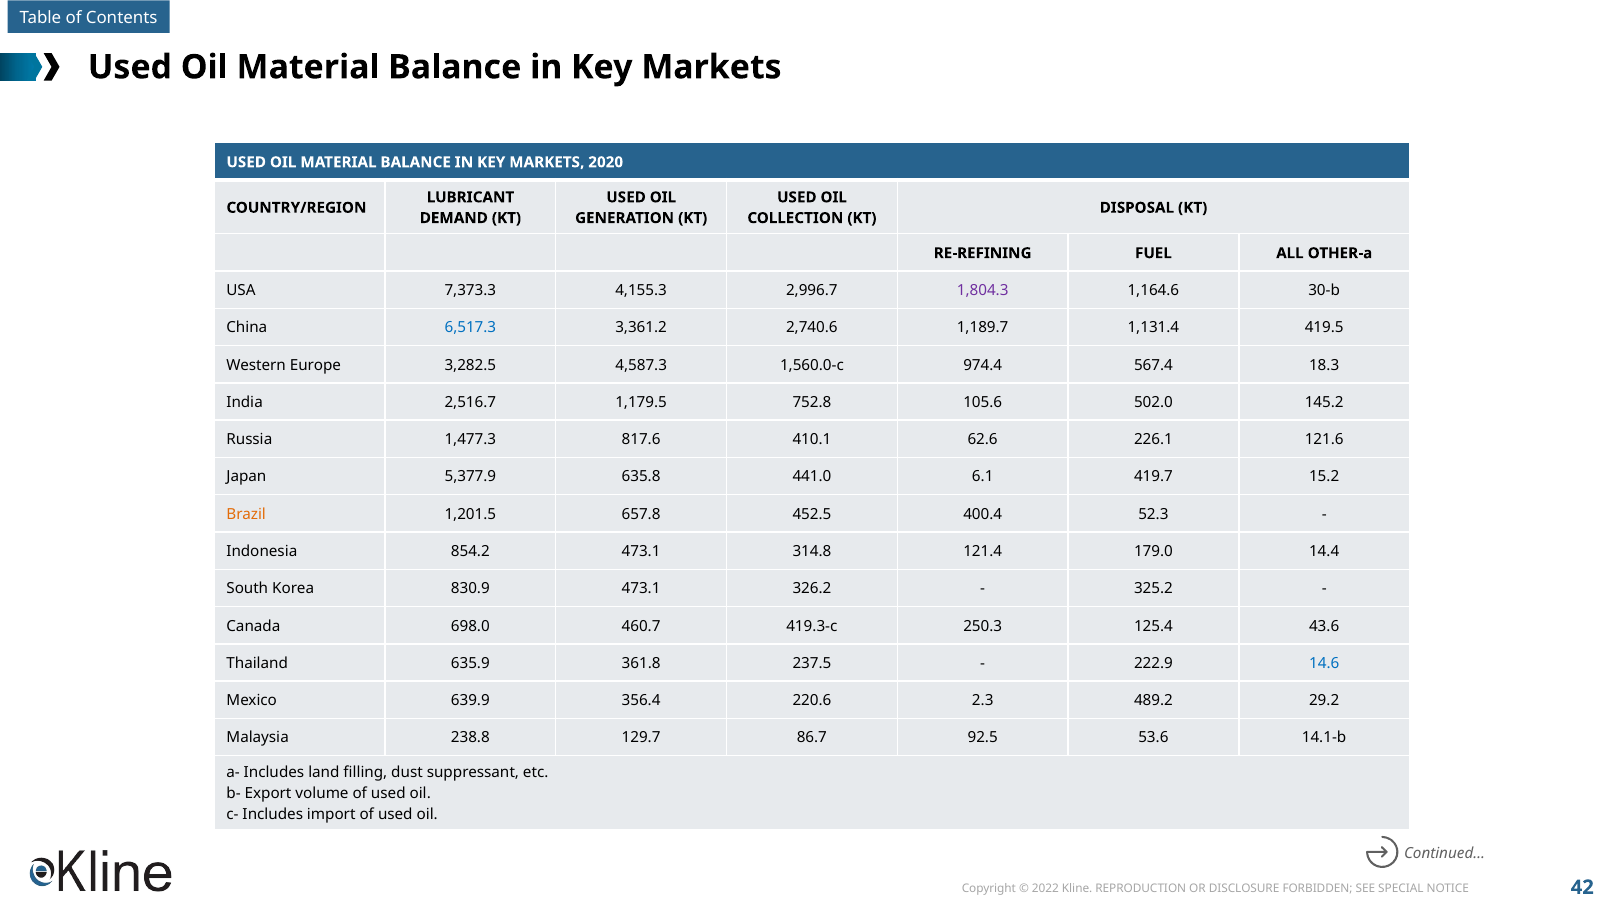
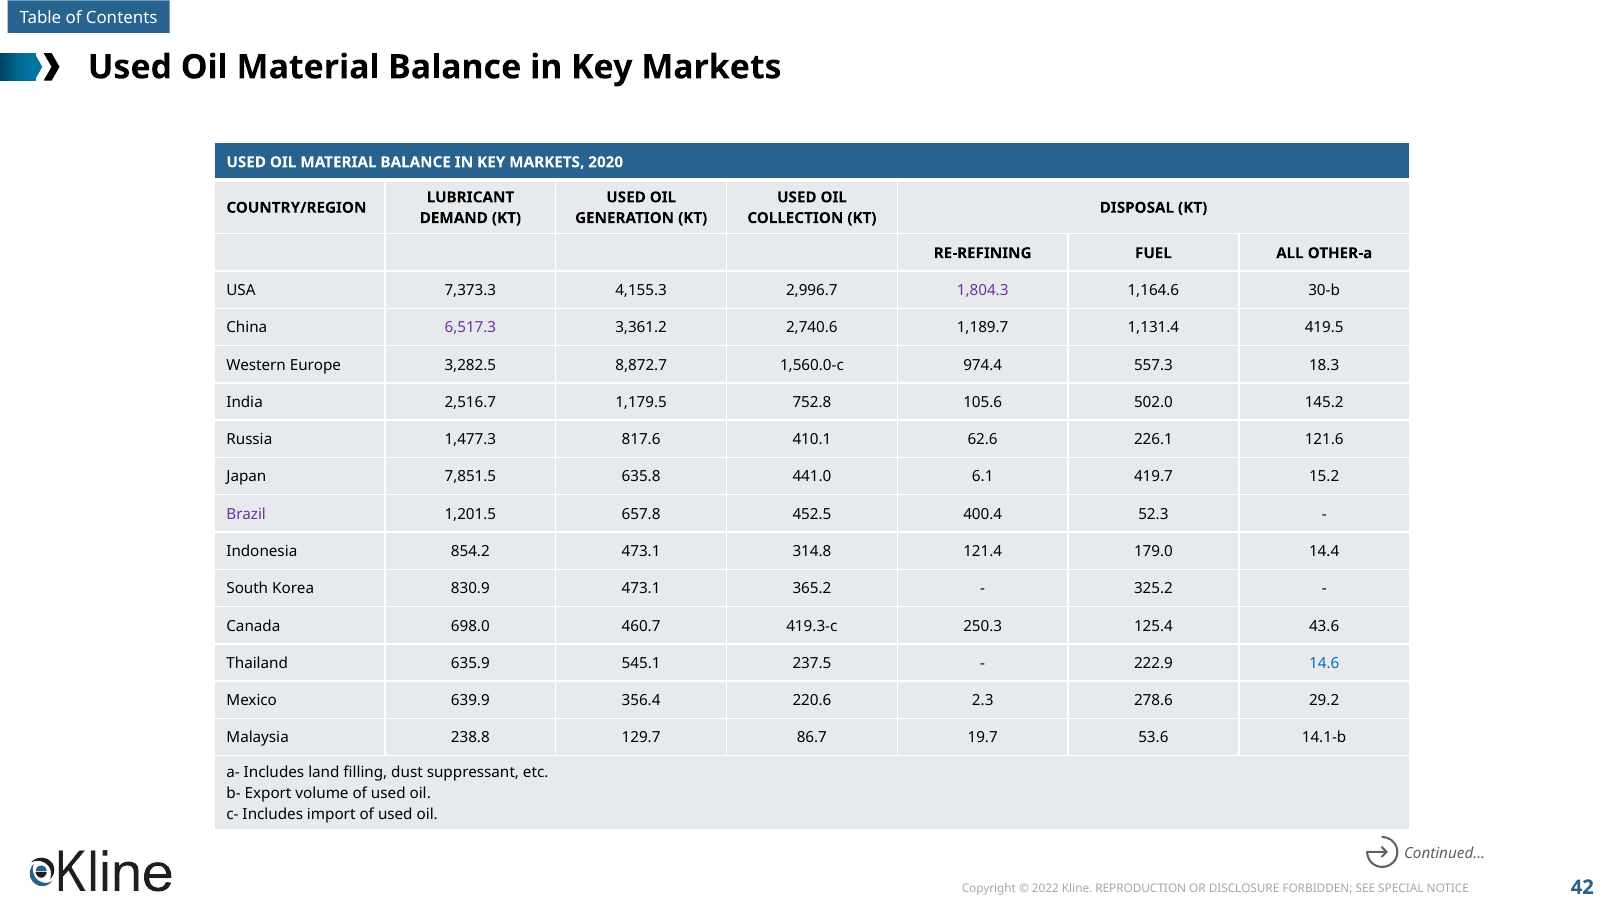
6,517.3 colour: blue -> purple
4,587.3: 4,587.3 -> 8,872.7
567.4: 567.4 -> 557.3
5,377.9: 5,377.9 -> 7,851.5
Brazil colour: orange -> purple
326.2: 326.2 -> 365.2
361.8: 361.8 -> 545.1
489.2: 489.2 -> 278.6
92.5: 92.5 -> 19.7
